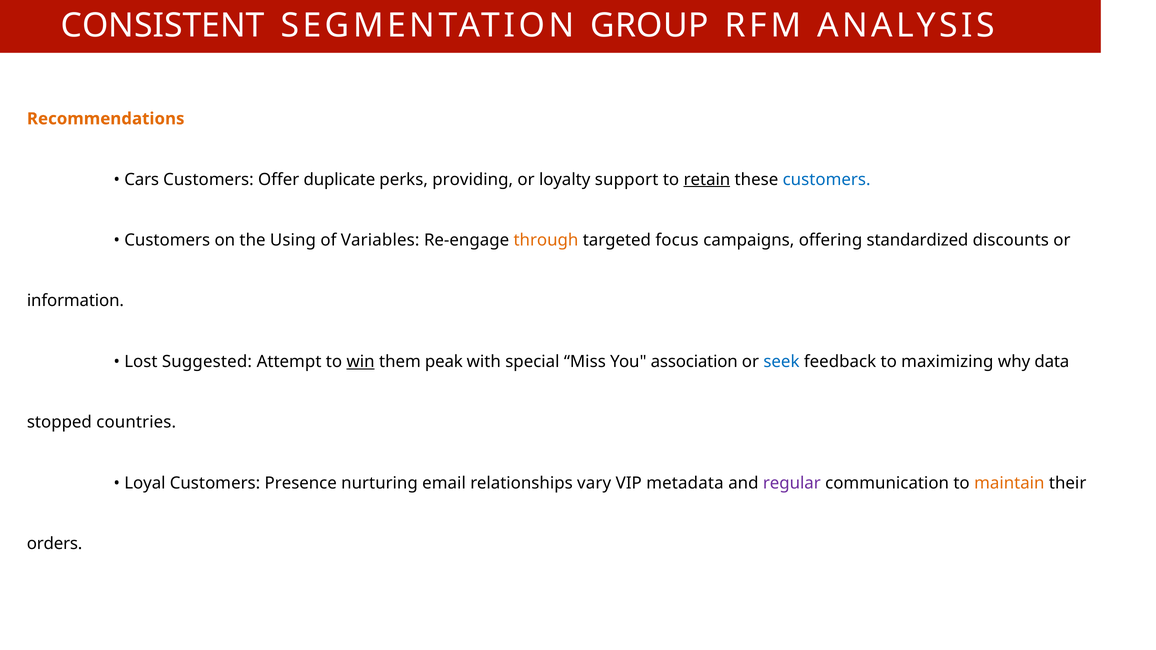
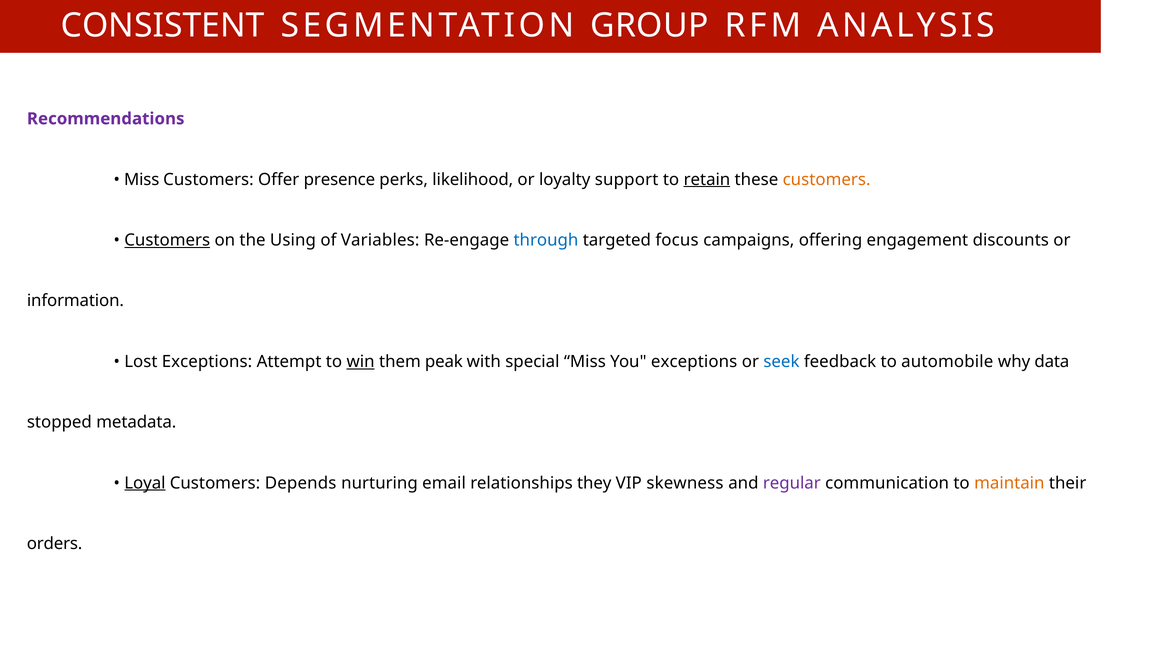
Recommendations colour: orange -> purple
Cars at (142, 180): Cars -> Miss
duplicate: duplicate -> presence
providing: providing -> likelihood
customers at (827, 180) colour: blue -> orange
Customers at (167, 240) underline: none -> present
through colour: orange -> blue
standardized: standardized -> engagement
Lost Suggested: Suggested -> Exceptions
You association: association -> exceptions
maximizing: maximizing -> automobile
countries: countries -> metadata
Loyal underline: none -> present
Presence: Presence -> Depends
vary: vary -> they
metadata: metadata -> skewness
